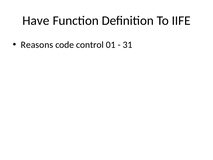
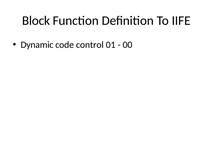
Have: Have -> Block
Reasons: Reasons -> Dynamic
31: 31 -> 00
